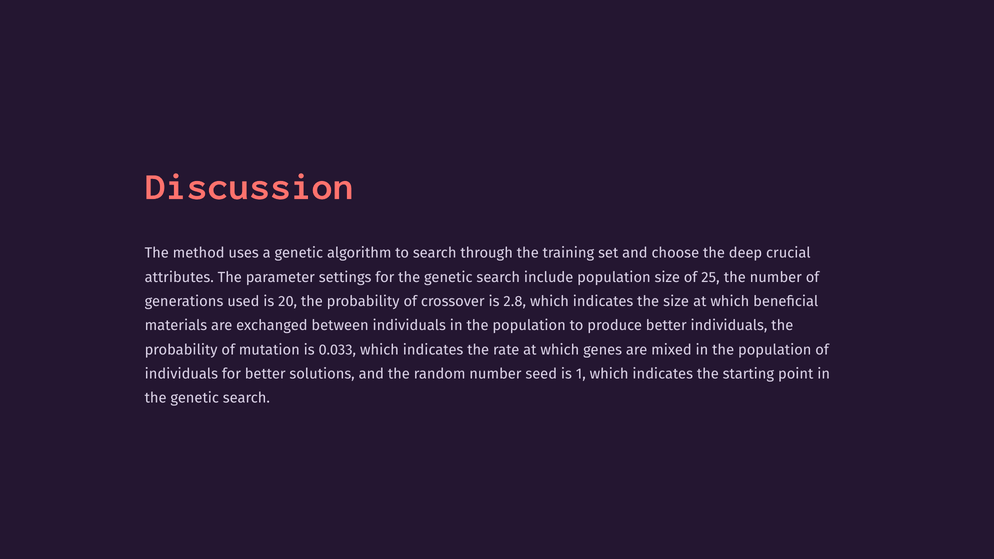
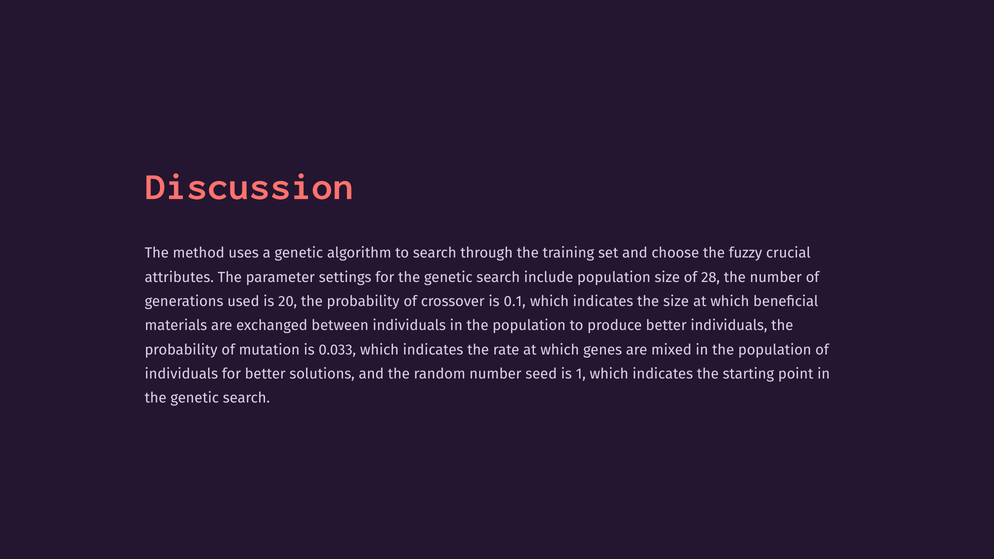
deep: deep -> fuzzy
25: 25 -> 28
2.8: 2.8 -> 0.1
